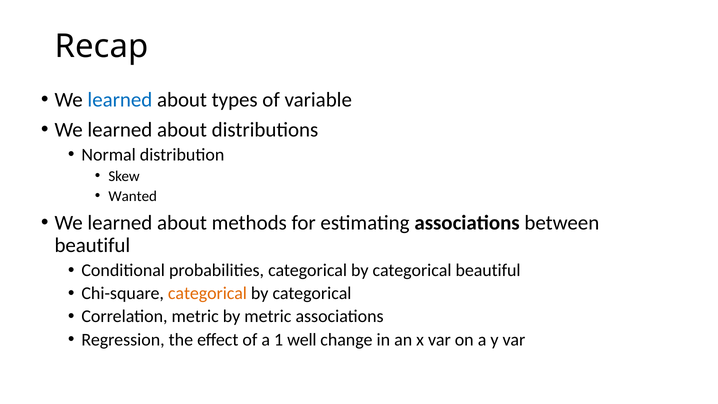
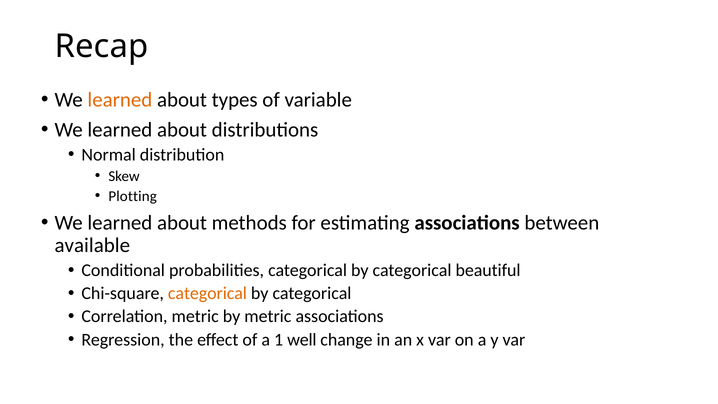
learned at (120, 100) colour: blue -> orange
Wanted: Wanted -> Plotting
beautiful at (92, 245): beautiful -> available
